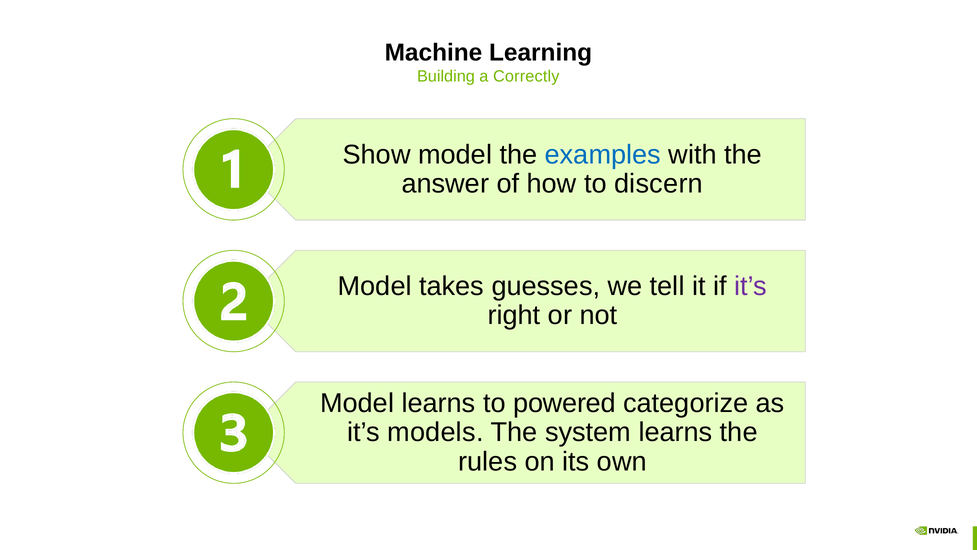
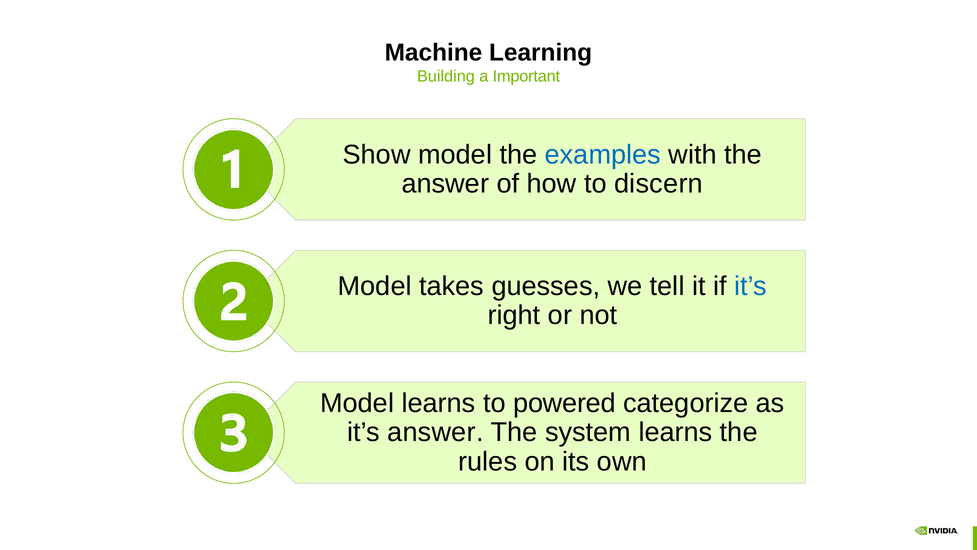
Correctly: Correctly -> Important
it’s at (751, 286) colour: purple -> blue
it’s models: models -> answer
